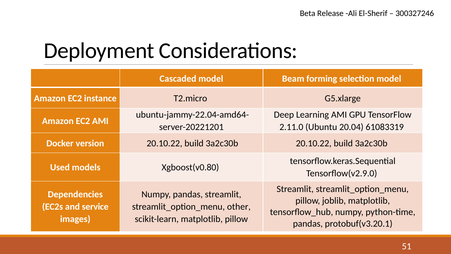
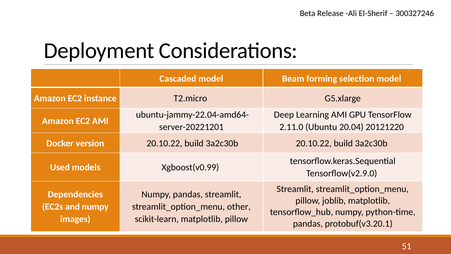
61083319: 61083319 -> 20121220
Xgboost(v0.80: Xgboost(v0.80 -> Xgboost(v0.99
and service: service -> numpy
